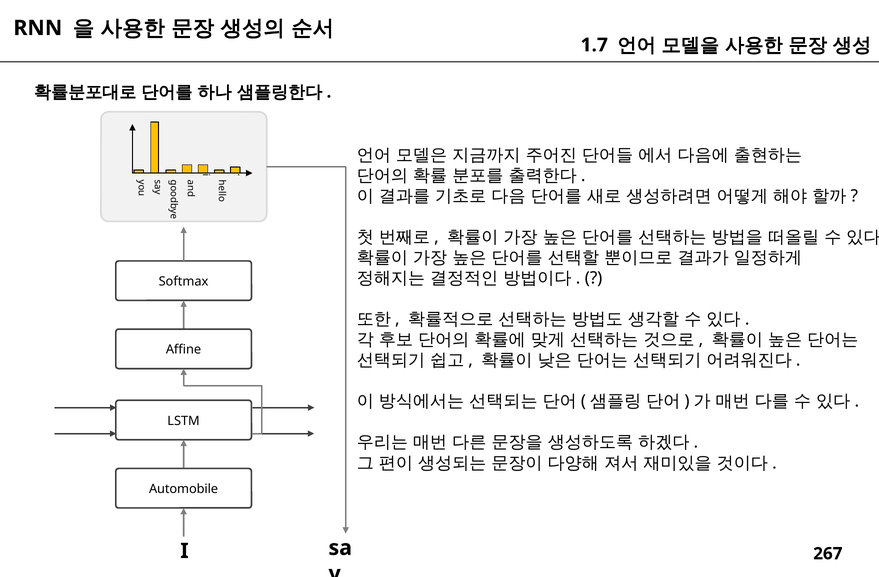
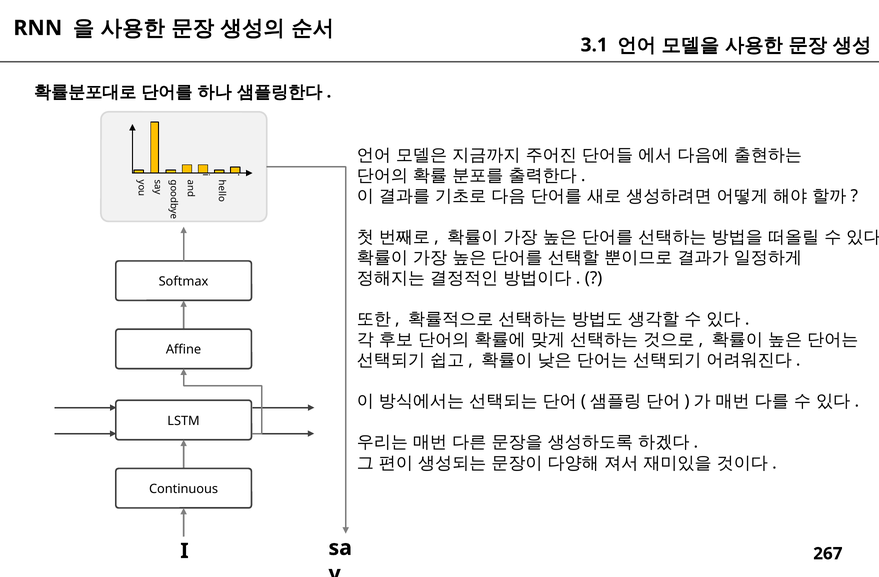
1.7: 1.7 -> 3.1
Automobile: Automobile -> Continuous
